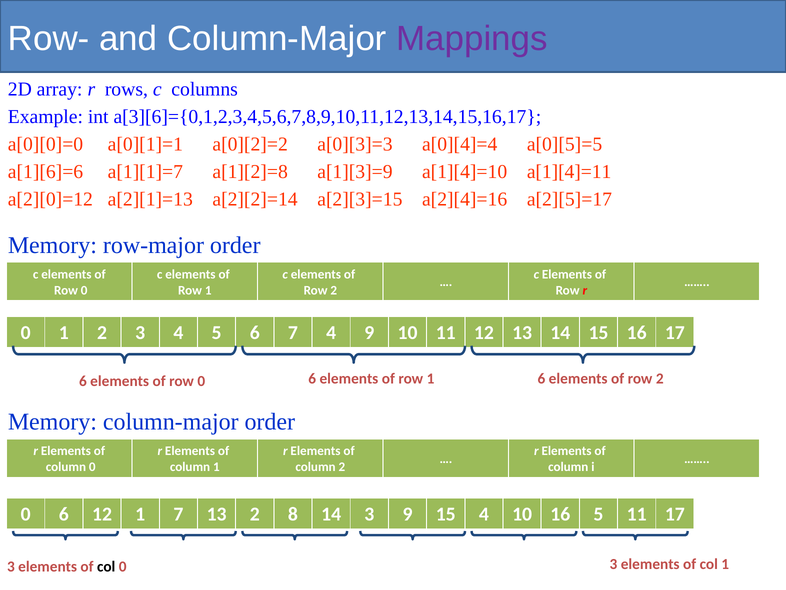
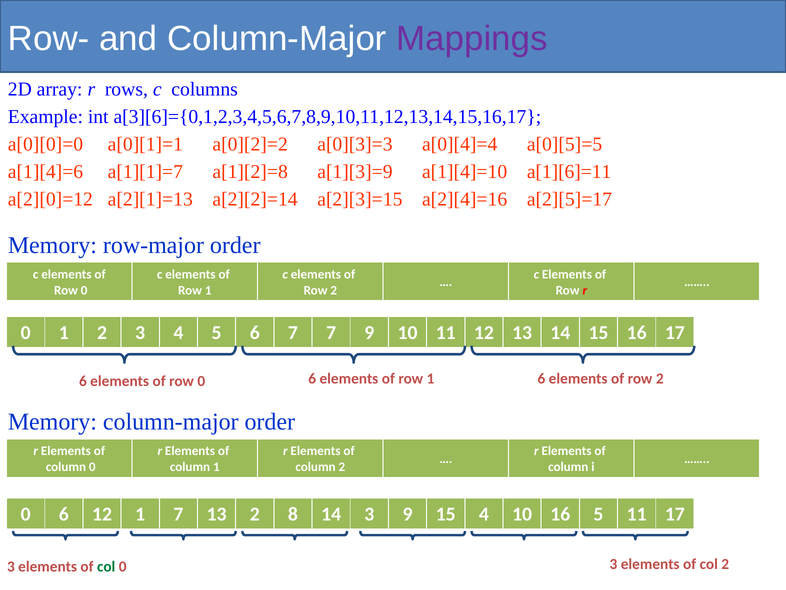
a[1][6]=6: a[1][6]=6 -> a[1][4]=6
a[1][4]=11: a[1][4]=11 -> a[1][6]=11
7 4: 4 -> 7
col at (106, 566) colour: black -> green
col 1: 1 -> 2
